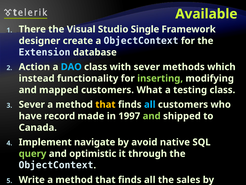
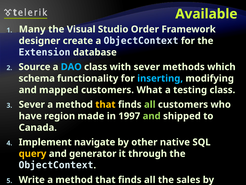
There: There -> Many
Single: Single -> Order
Action: Action -> Source
instead: instead -> schema
inserting colour: light green -> light blue
all at (150, 104) colour: light blue -> light green
have record: record -> region
avoid: avoid -> other
query colour: light green -> yellow
optimistic: optimistic -> generator
